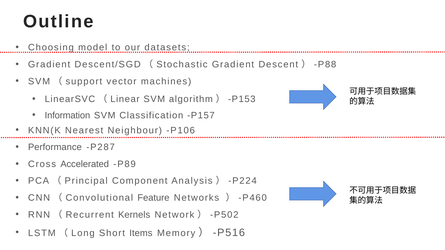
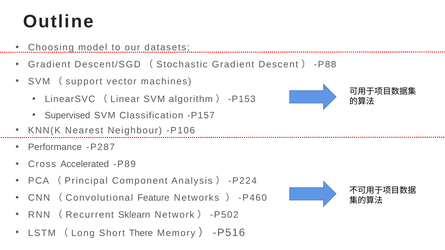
Information: Information -> Supervised
Kernels: Kernels -> Sklearn
Items: Items -> There
